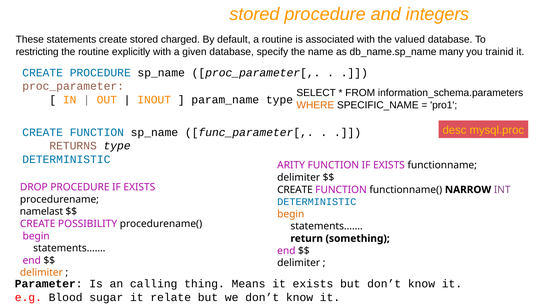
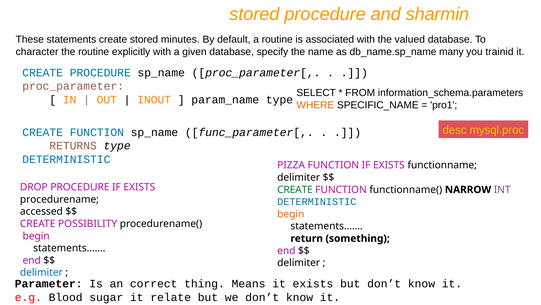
integers: integers -> sharmin
charged: charged -> minutes
restricting: restricting -> character
ARITY: ARITY -> PIZZA
CREATE at (295, 189) colour: black -> green
namelast: namelast -> accessed
delimiter at (41, 272) colour: orange -> blue
calling: calling -> correct
